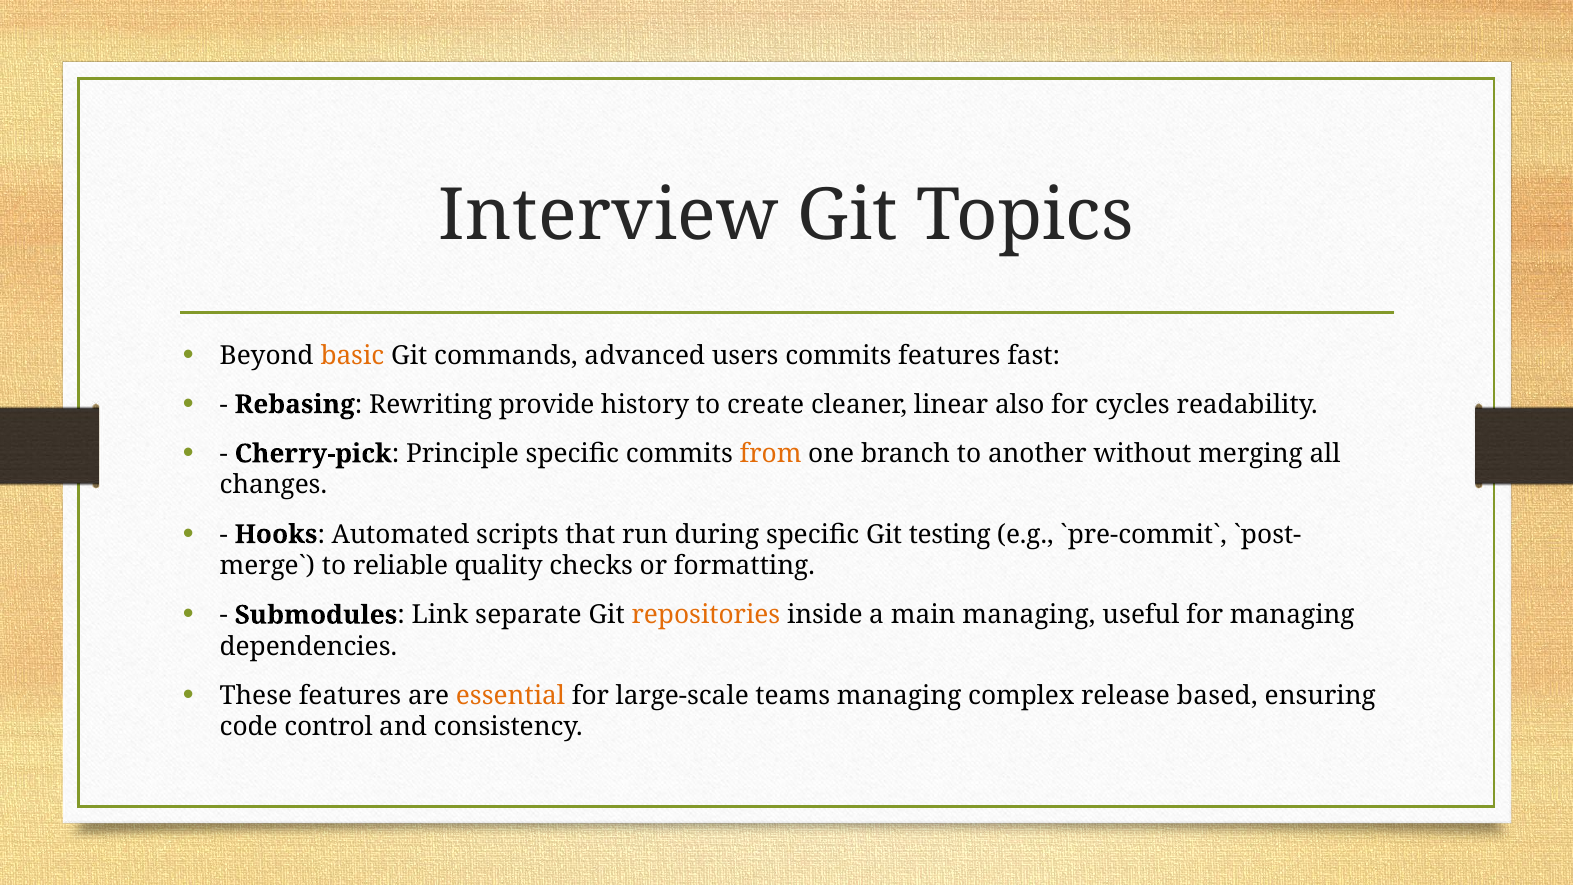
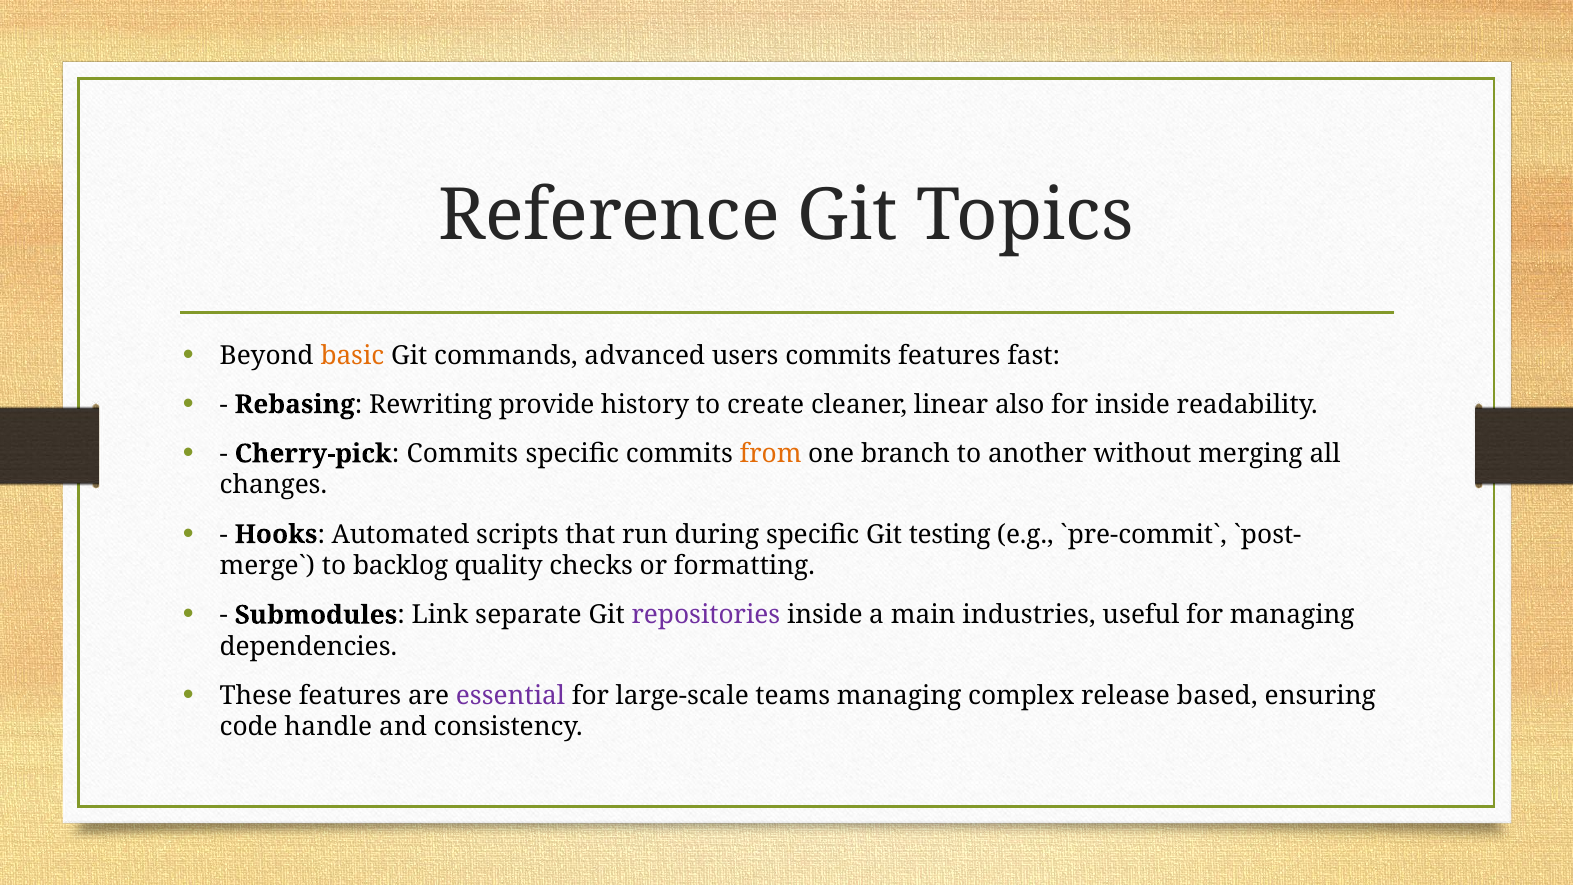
Interview: Interview -> Reference
for cycles: cycles -> inside
Cherry-pick Principle: Principle -> Commits
reliable: reliable -> backlog
repositories colour: orange -> purple
main managing: managing -> industries
essential colour: orange -> purple
control: control -> handle
